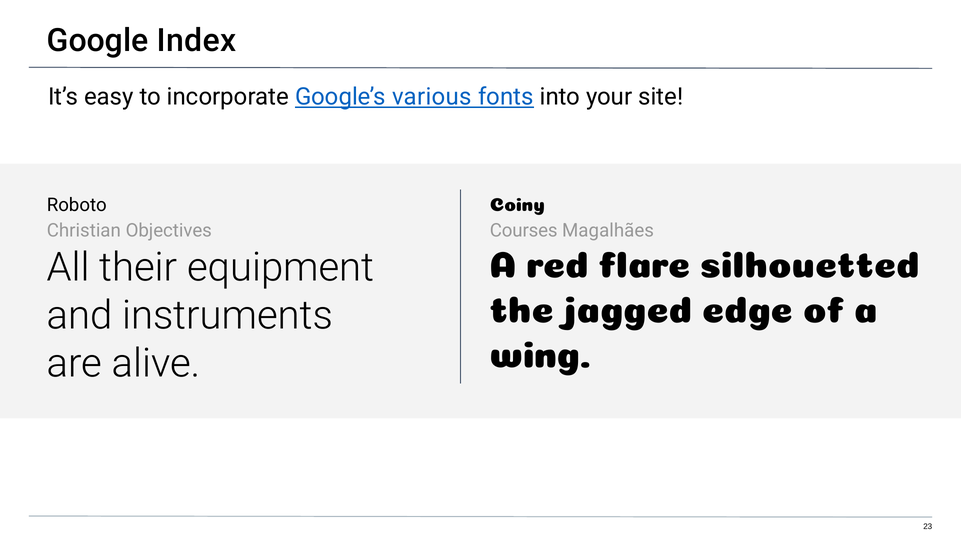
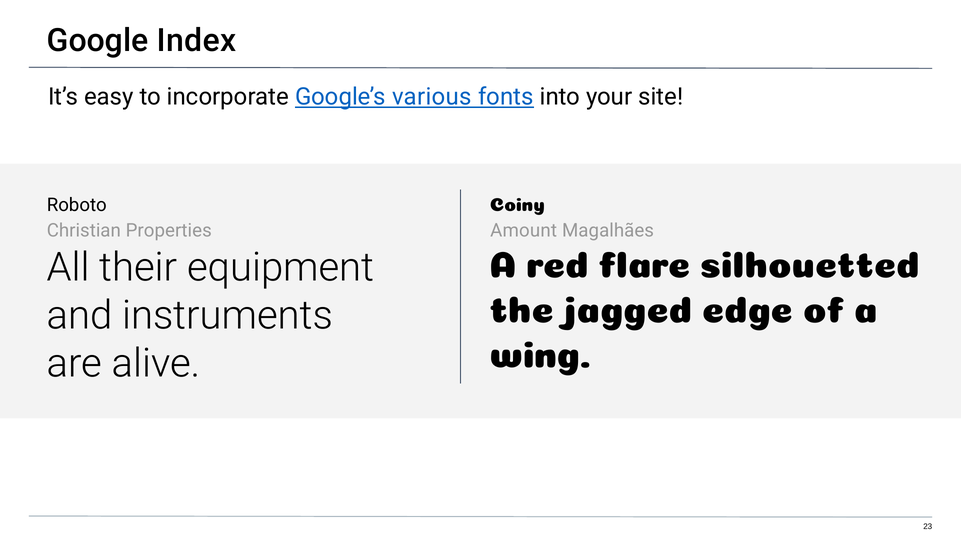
Objectives: Objectives -> Properties
Courses: Courses -> Amount
